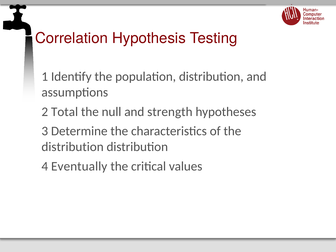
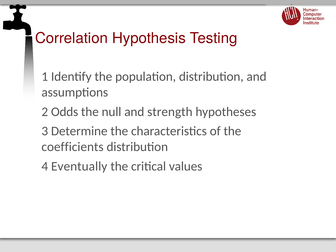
Total: Total -> Odds
distribution at (73, 147): distribution -> coefficients
